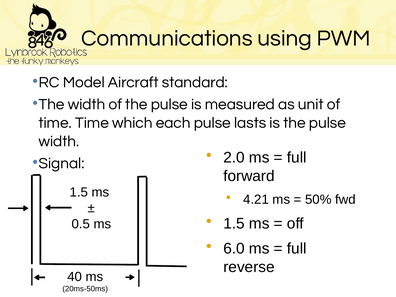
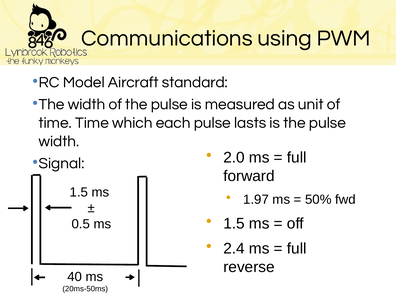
4.21: 4.21 -> 1.97
6.0: 6.0 -> 2.4
